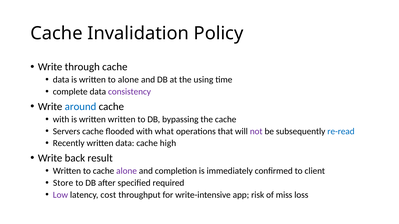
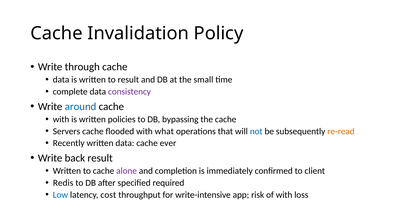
to alone: alone -> result
using: using -> small
written written: written -> policies
not colour: purple -> blue
re-read colour: blue -> orange
high: high -> ever
Store: Store -> Redis
Low colour: purple -> blue
of miss: miss -> with
